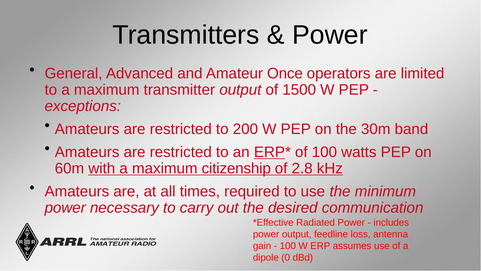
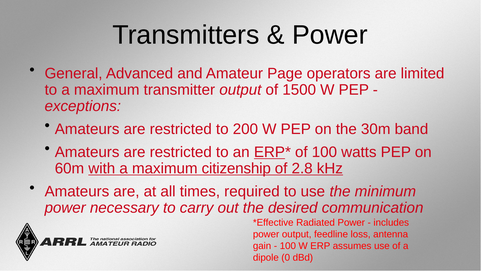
Once: Once -> Page
